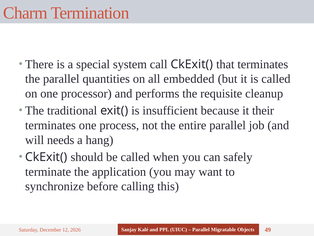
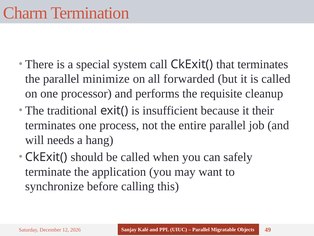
quantities: quantities -> minimize
embedded: embedded -> forwarded
